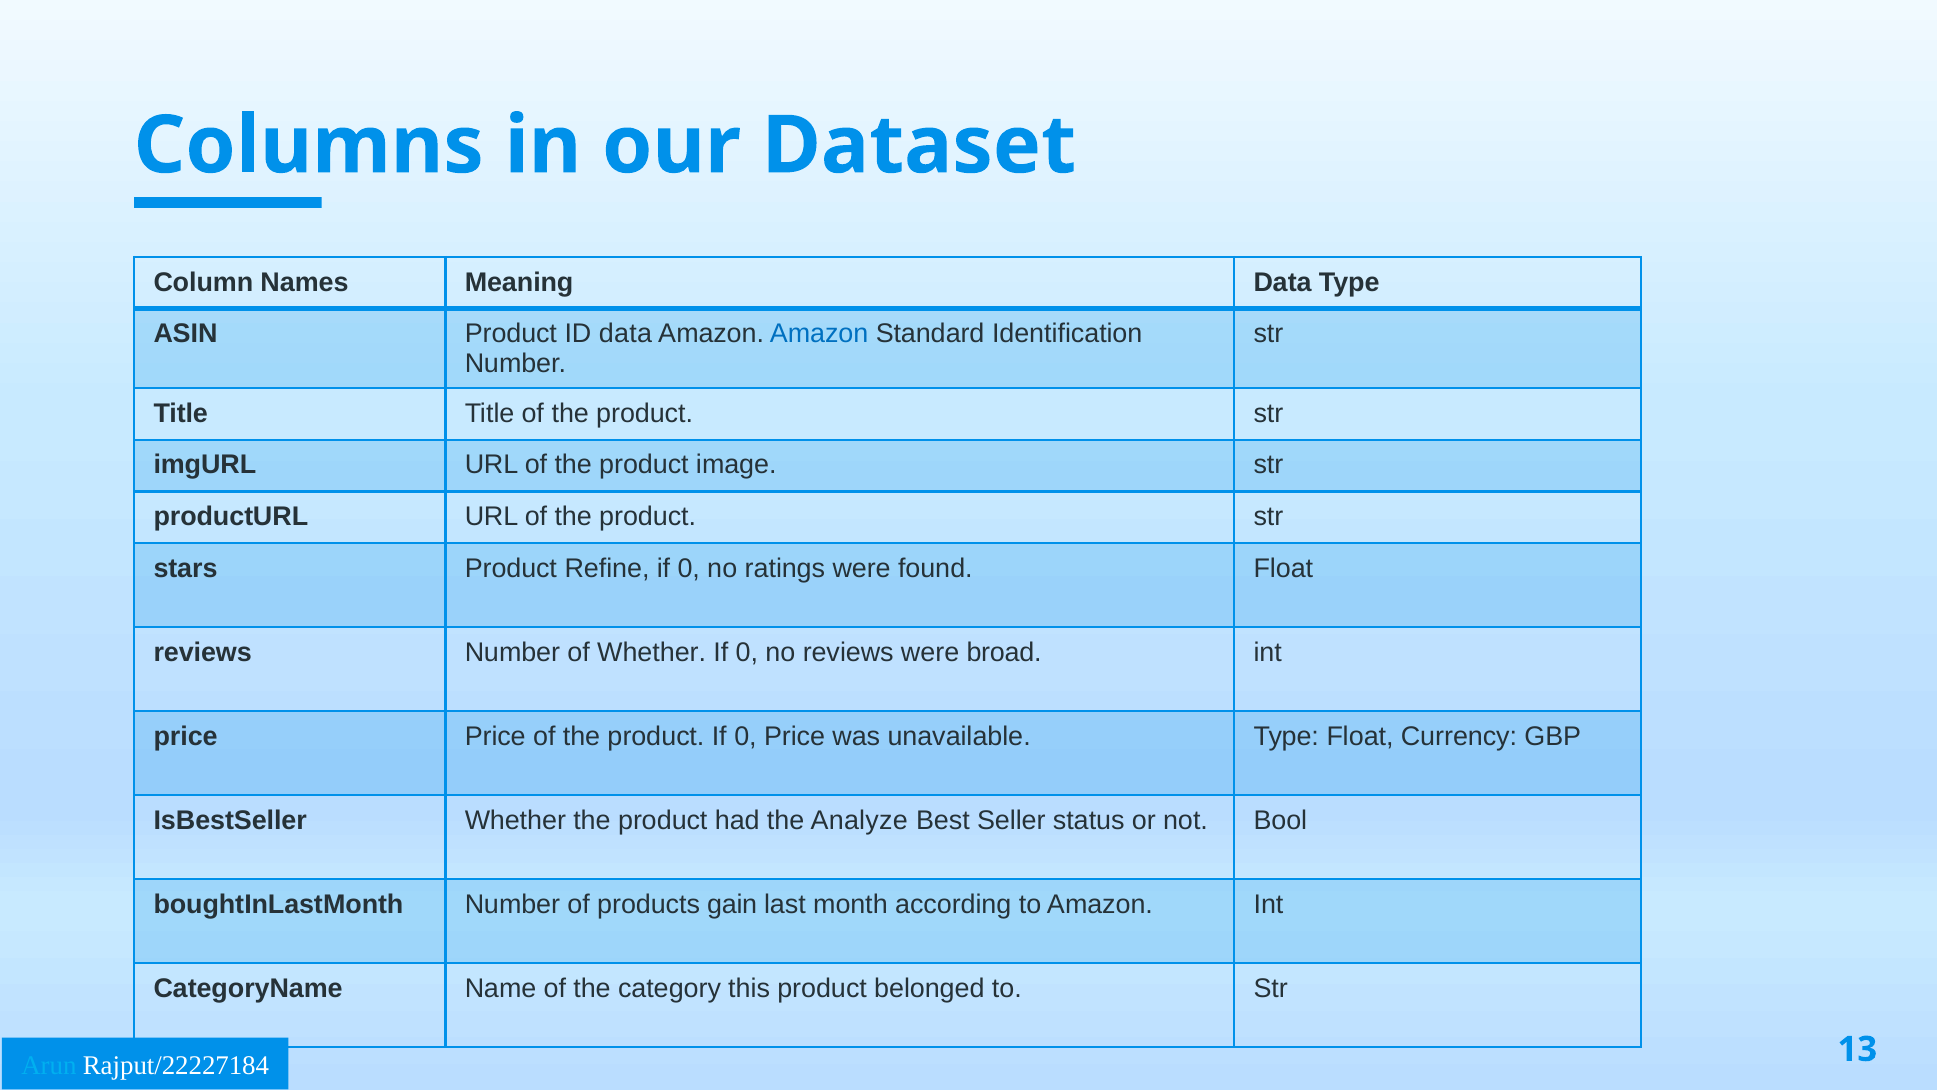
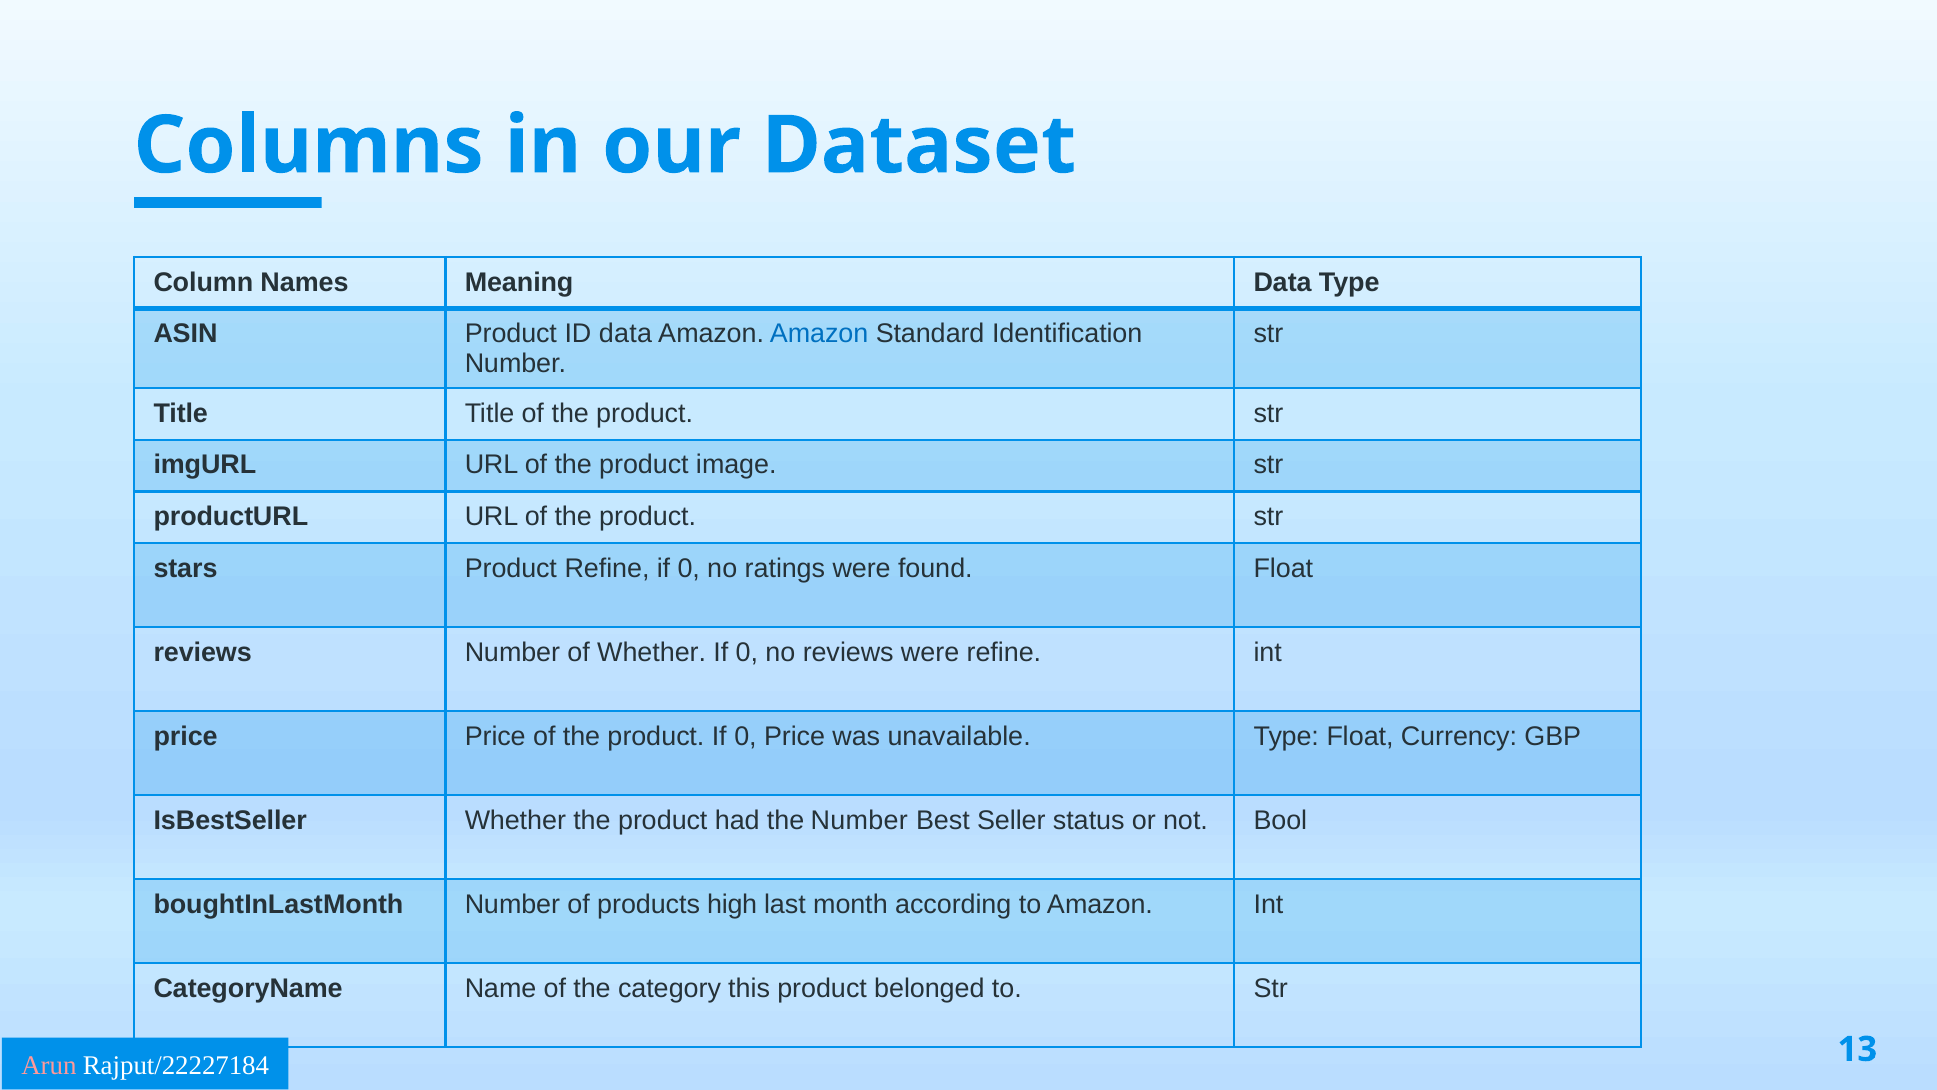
were broad: broad -> refine
the Analyze: Analyze -> Number
gain: gain -> high
Arun colour: light blue -> pink
